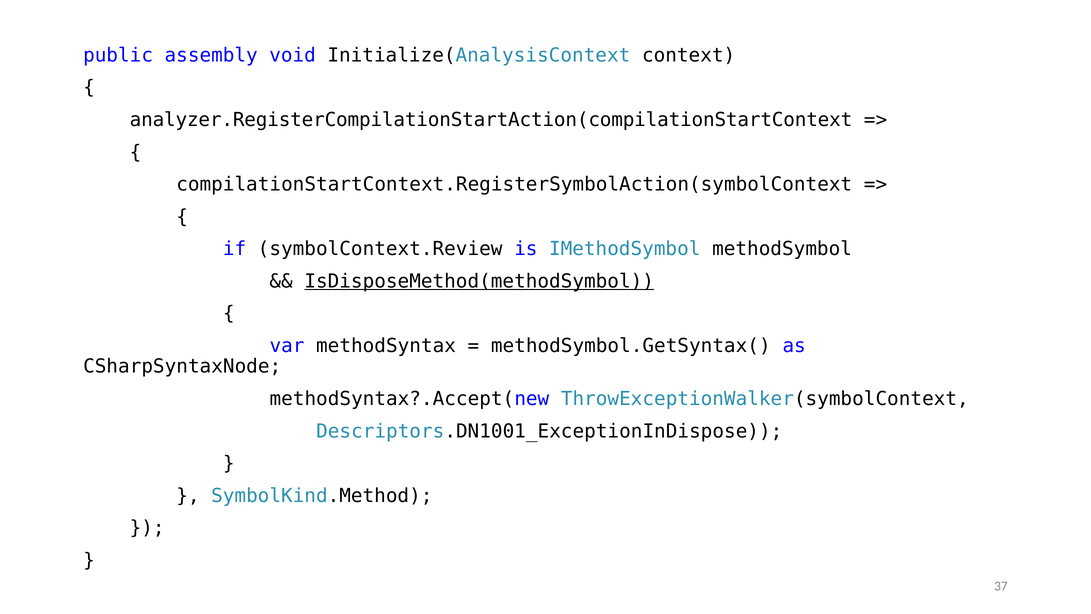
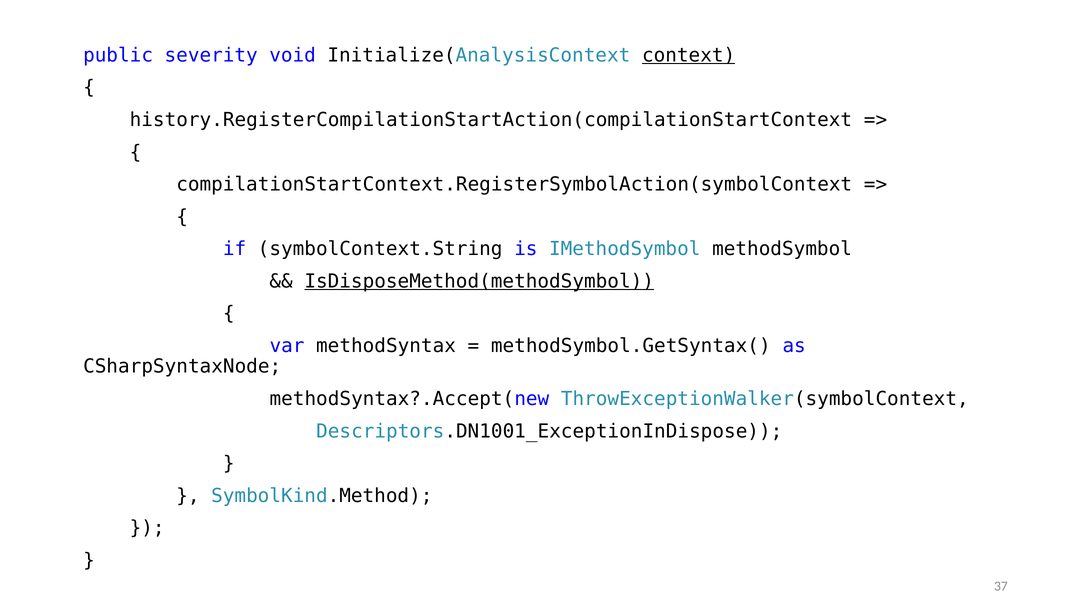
assembly: assembly -> severity
context underline: none -> present
analyzer.RegisterCompilationStartAction(compilationStartContext: analyzer.RegisterCompilationStartAction(compilationStartContext -> history.RegisterCompilationStartAction(compilationStartContext
symbolContext.Review: symbolContext.Review -> symbolContext.String
